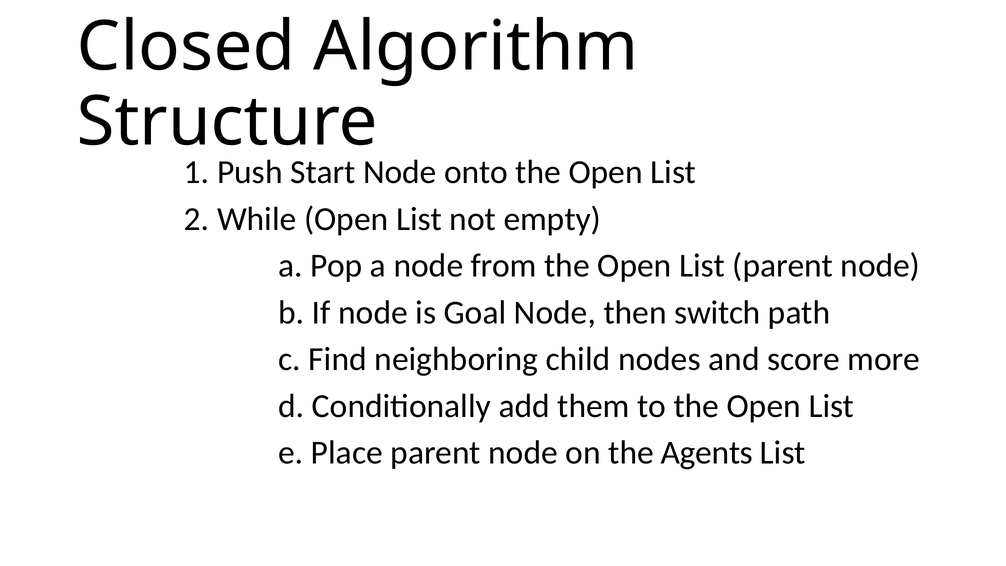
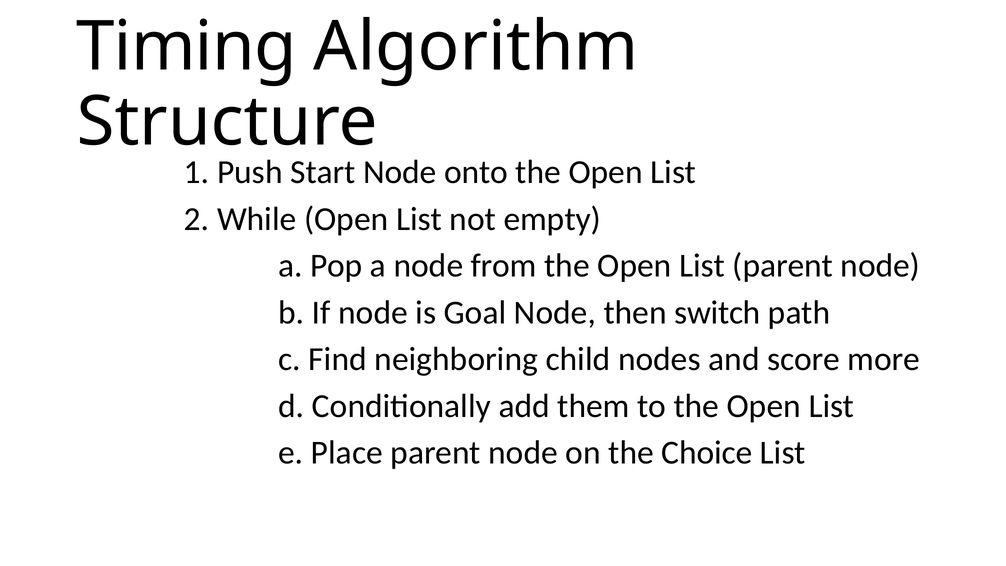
Closed: Closed -> Timing
Agents: Agents -> Choice
